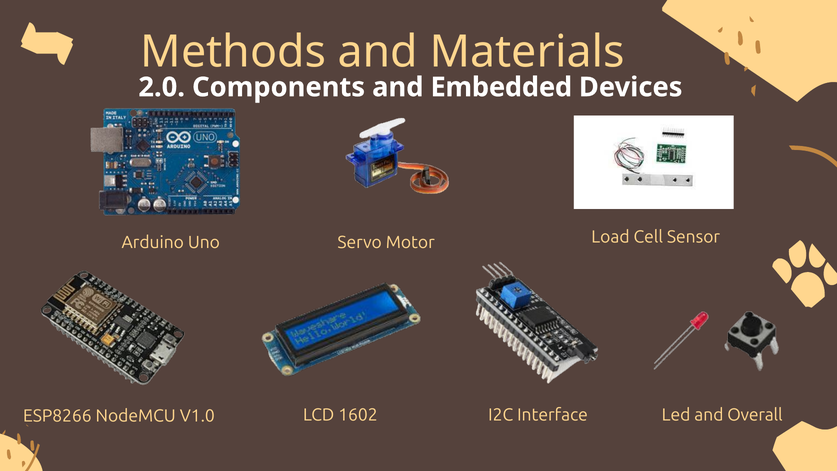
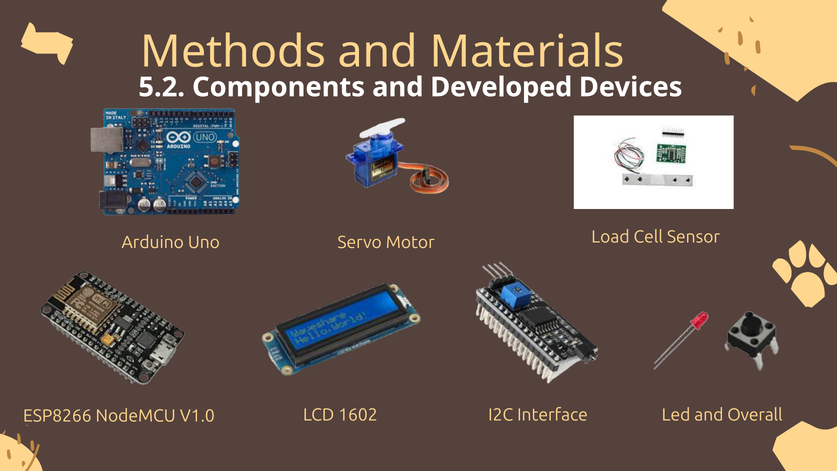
2.0: 2.0 -> 5.2
Embedded: Embedded -> Developed
